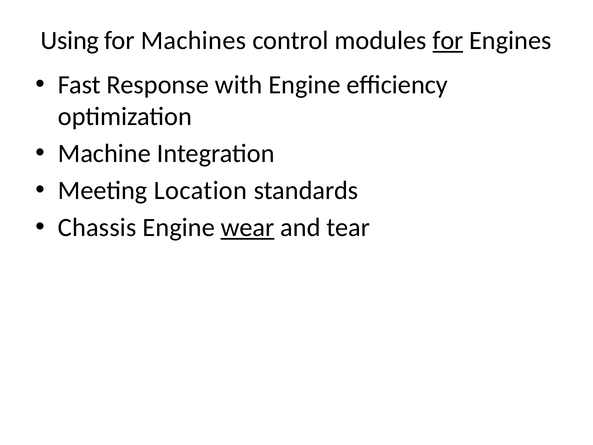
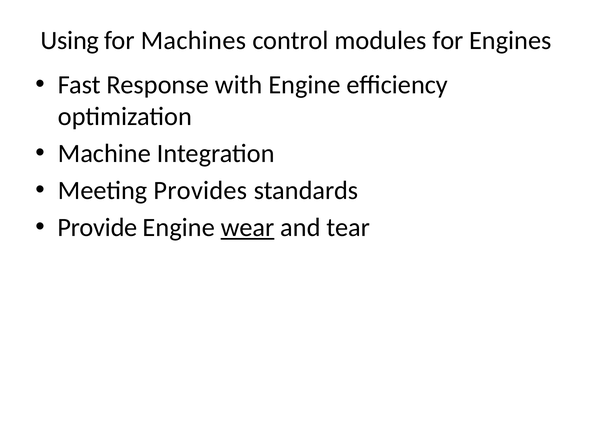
for at (448, 40) underline: present -> none
Location: Location -> Provides
Chassis: Chassis -> Provide
